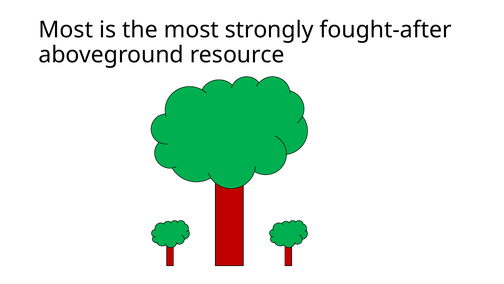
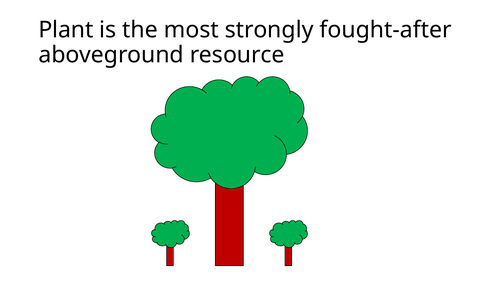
Most at (66, 30): Most -> Plant
